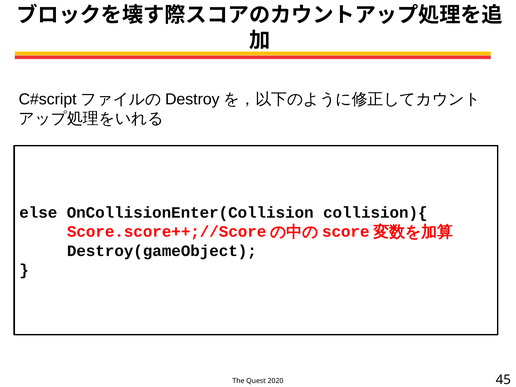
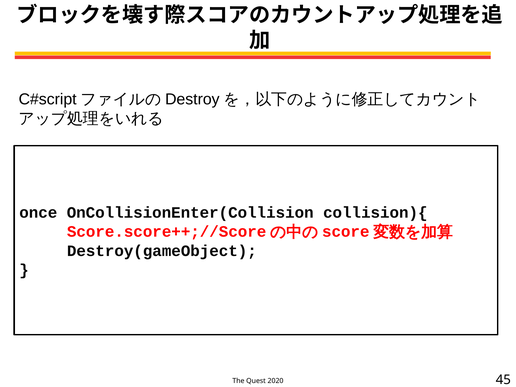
else: else -> once
